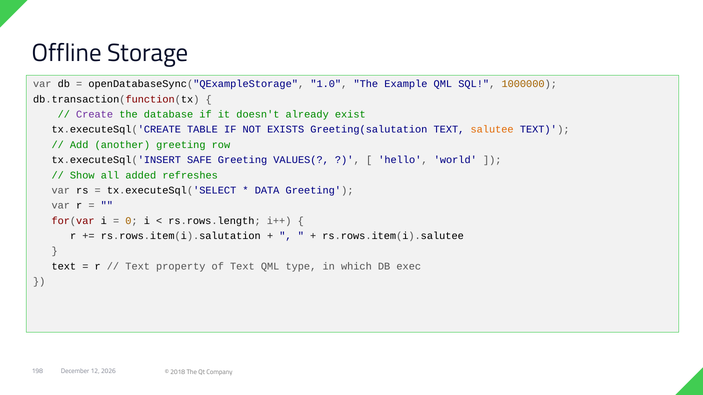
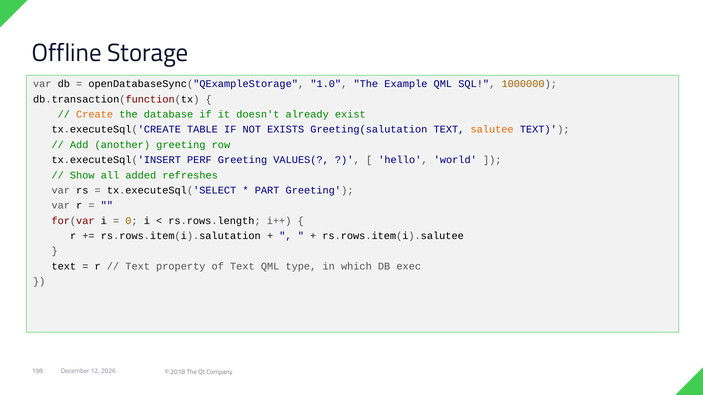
Create colour: purple -> orange
SAFE: SAFE -> PERF
DATA: DATA -> PART
